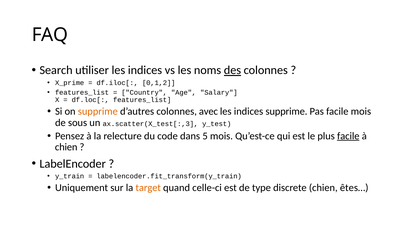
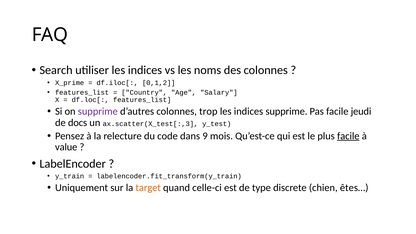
des underline: present -> none
supprime at (98, 111) colour: orange -> purple
avec: avec -> trop
facile mois: mois -> jeudi
sous: sous -> docs
5: 5 -> 9
chien at (66, 147): chien -> value
